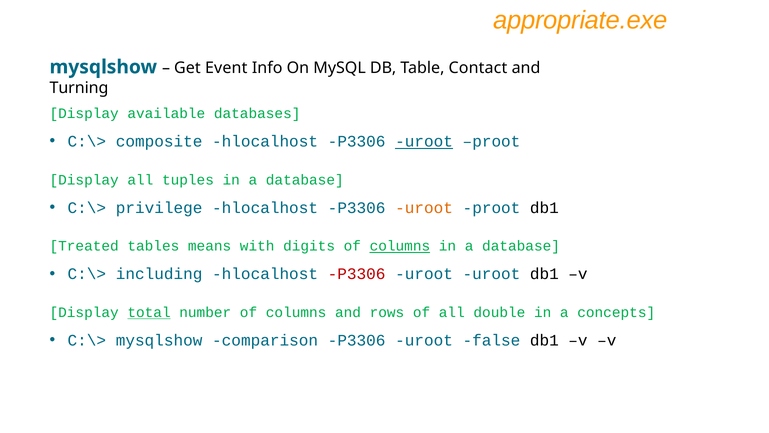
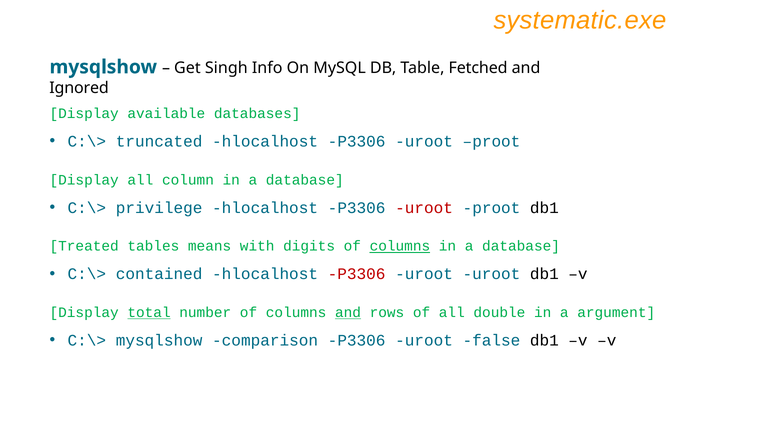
appropriate.exe: appropriate.exe -> systematic.exe
Event: Event -> Singh
Contact: Contact -> Fetched
Turning: Turning -> Ignored
composite: composite -> truncated
uroot at (424, 141) underline: present -> none
tuples: tuples -> column
uroot at (424, 208) colour: orange -> red
including: including -> contained
and at (348, 312) underline: none -> present
concepts: concepts -> argument
